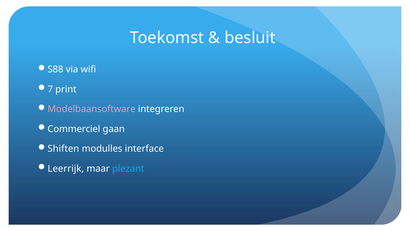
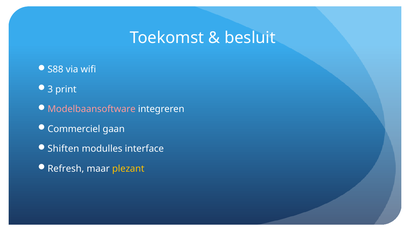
7: 7 -> 3
Leerrijk: Leerrijk -> Refresh
plezant colour: light blue -> yellow
